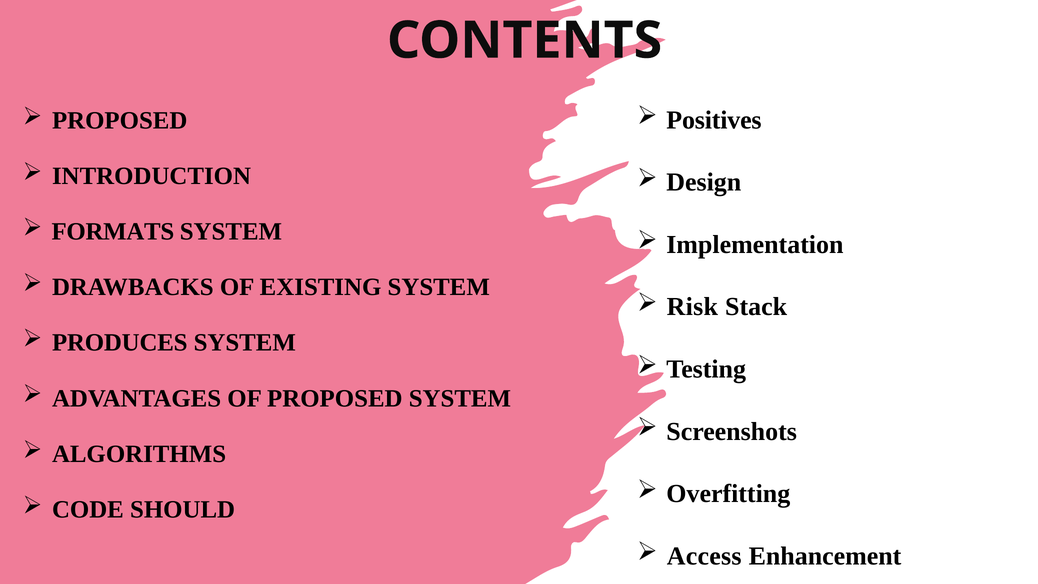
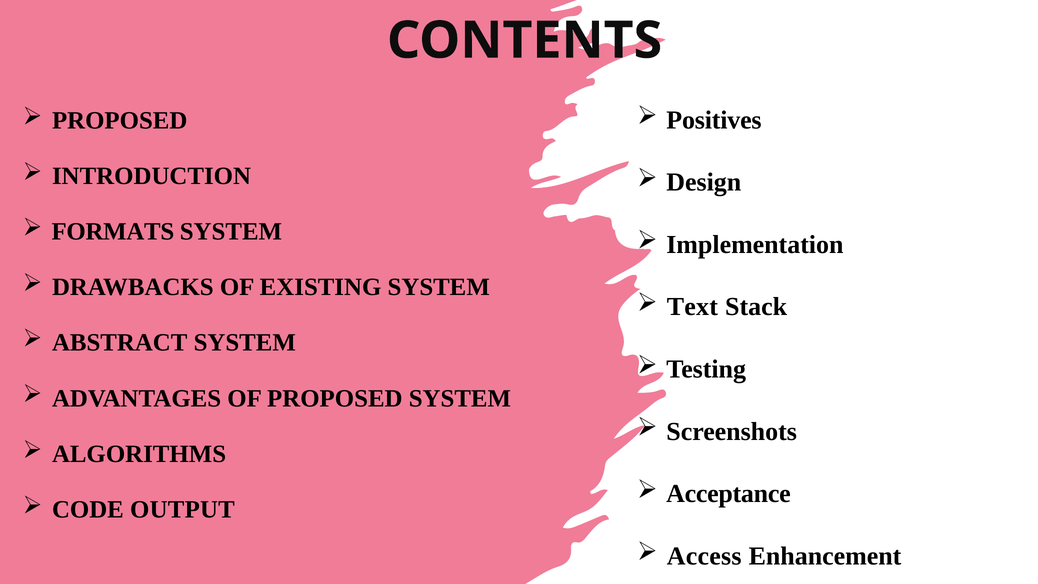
Risk: Risk -> Text
PRODUCES: PRODUCES -> ABSTRACT
Overfitting: Overfitting -> Acceptance
SHOULD: SHOULD -> OUTPUT
